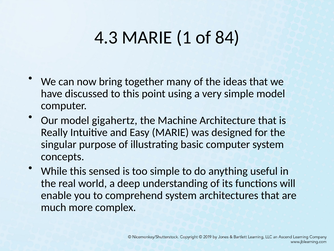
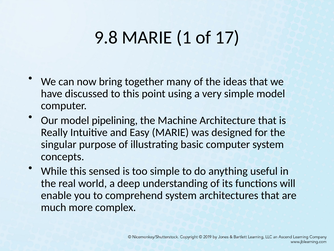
4.3: 4.3 -> 9.8
84: 84 -> 17
gigahertz: gigahertz -> pipelining
